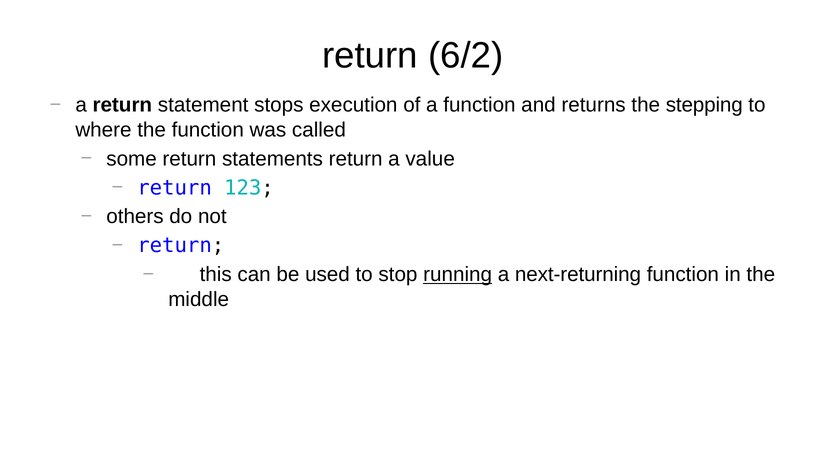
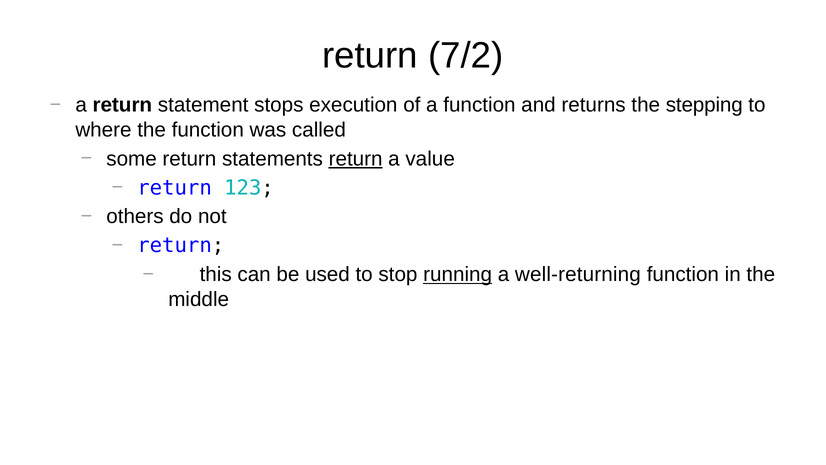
6/2: 6/2 -> 7/2
return at (356, 159) underline: none -> present
next-returning: next-returning -> well-returning
